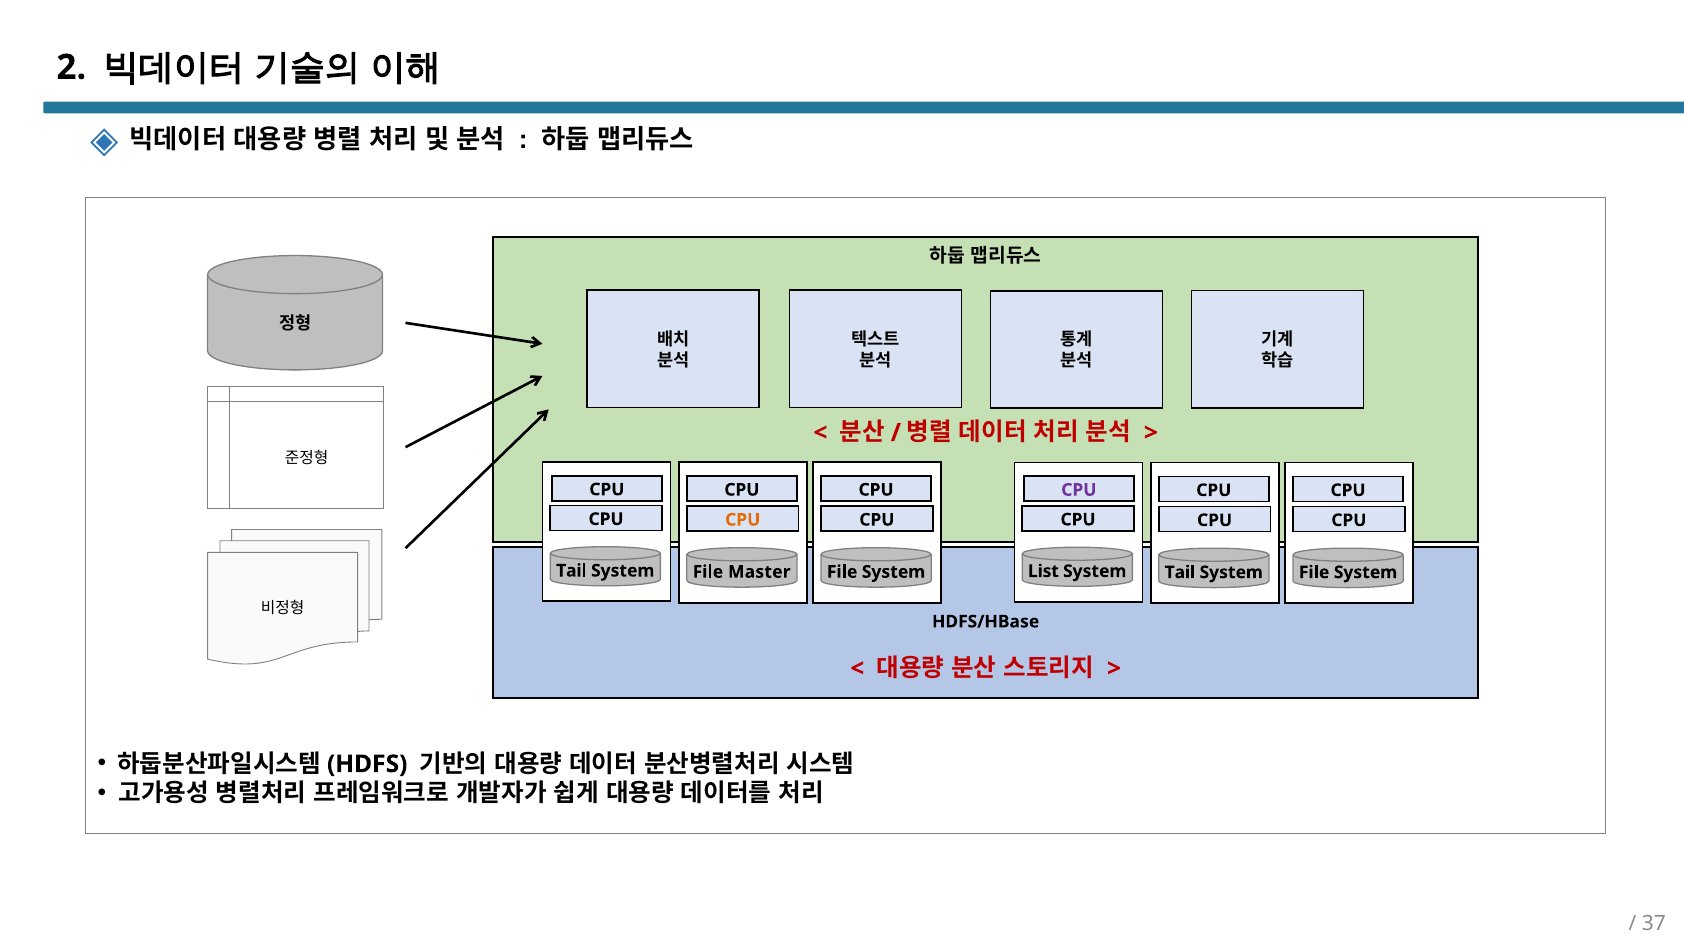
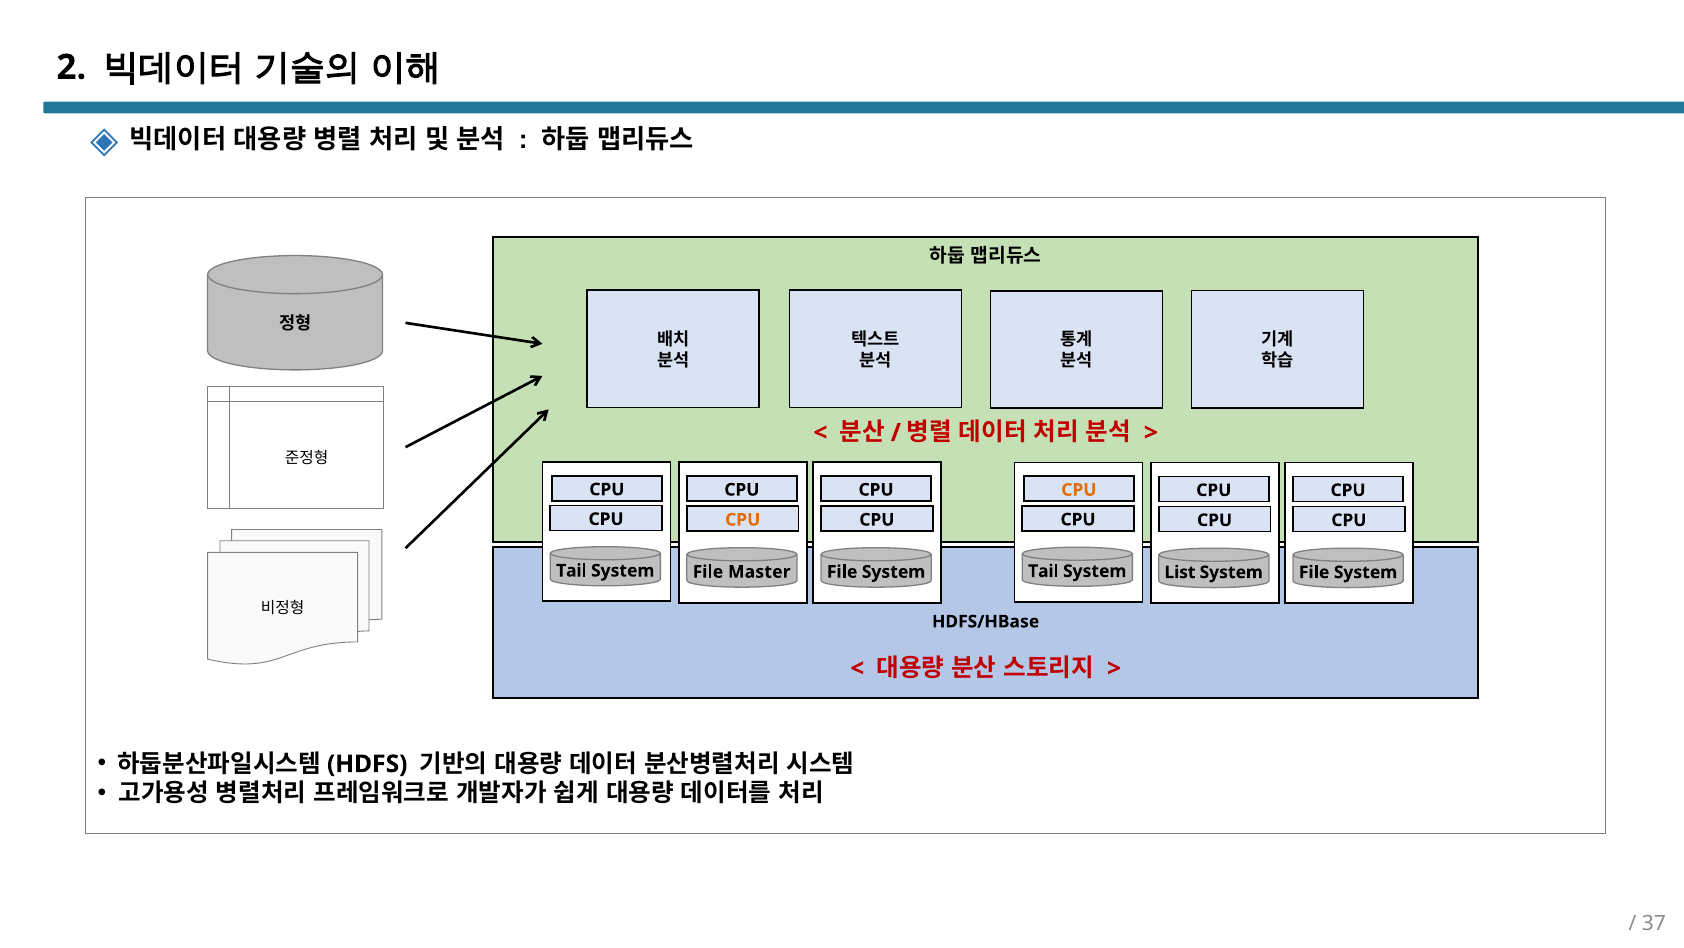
CPU at (1079, 490) colour: purple -> orange
List at (1043, 571): List -> Tail
Tail at (1180, 572): Tail -> List
